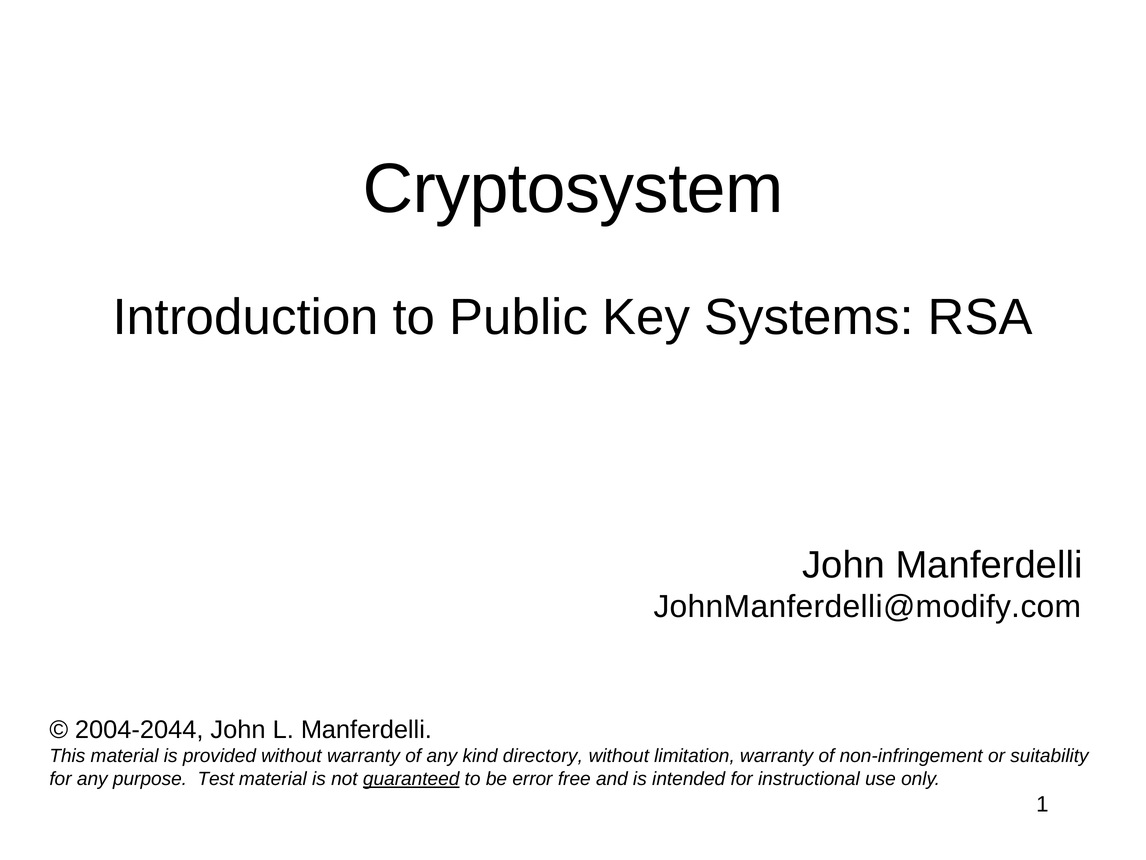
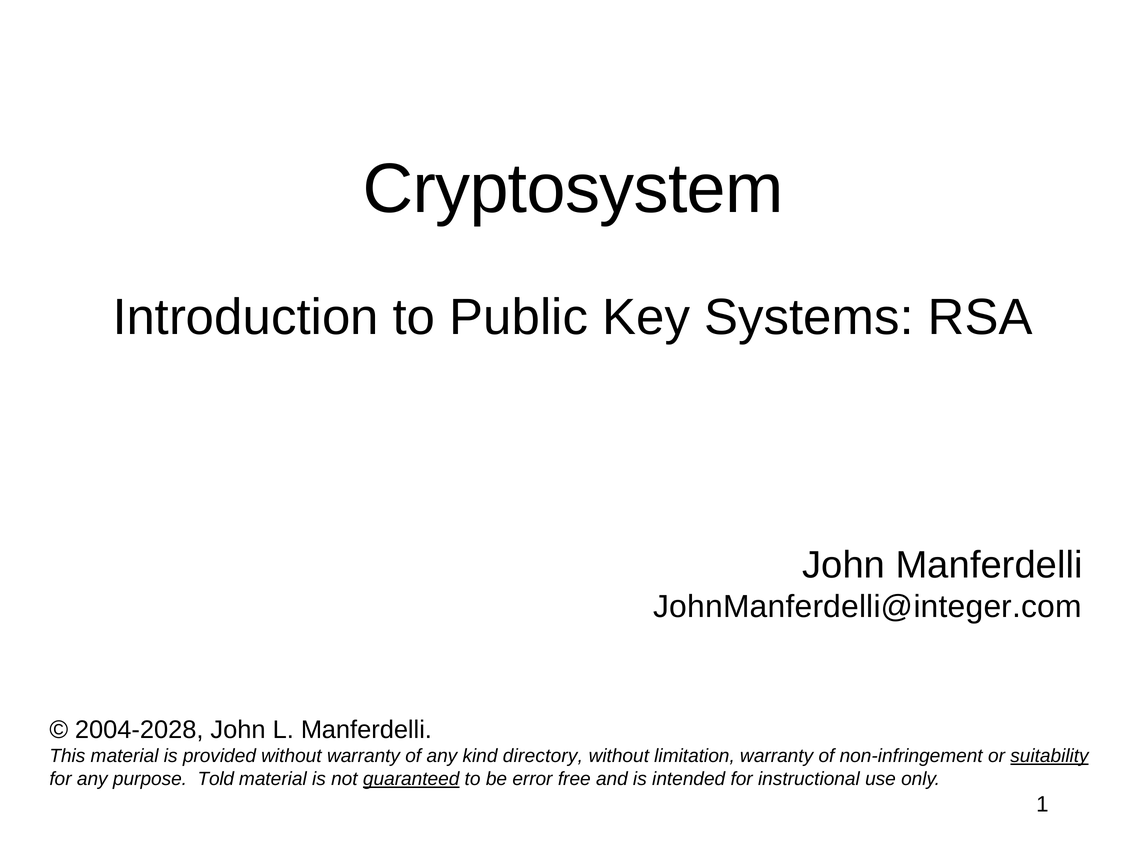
JohnManferdelli@modify.com: JohnManferdelli@modify.com -> JohnManferdelli@integer.com
2004-2044: 2004-2044 -> 2004-2028
suitability underline: none -> present
Test: Test -> Told
